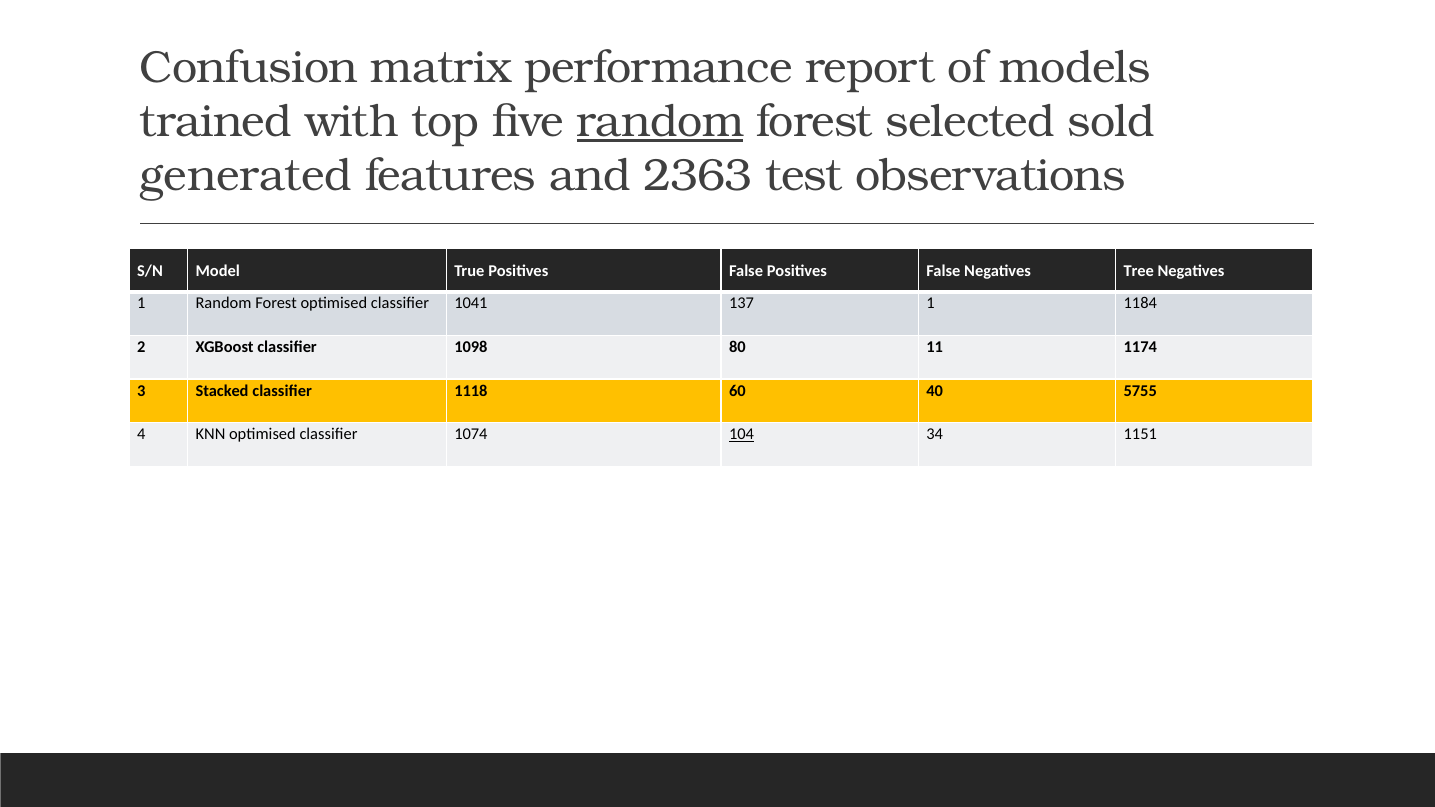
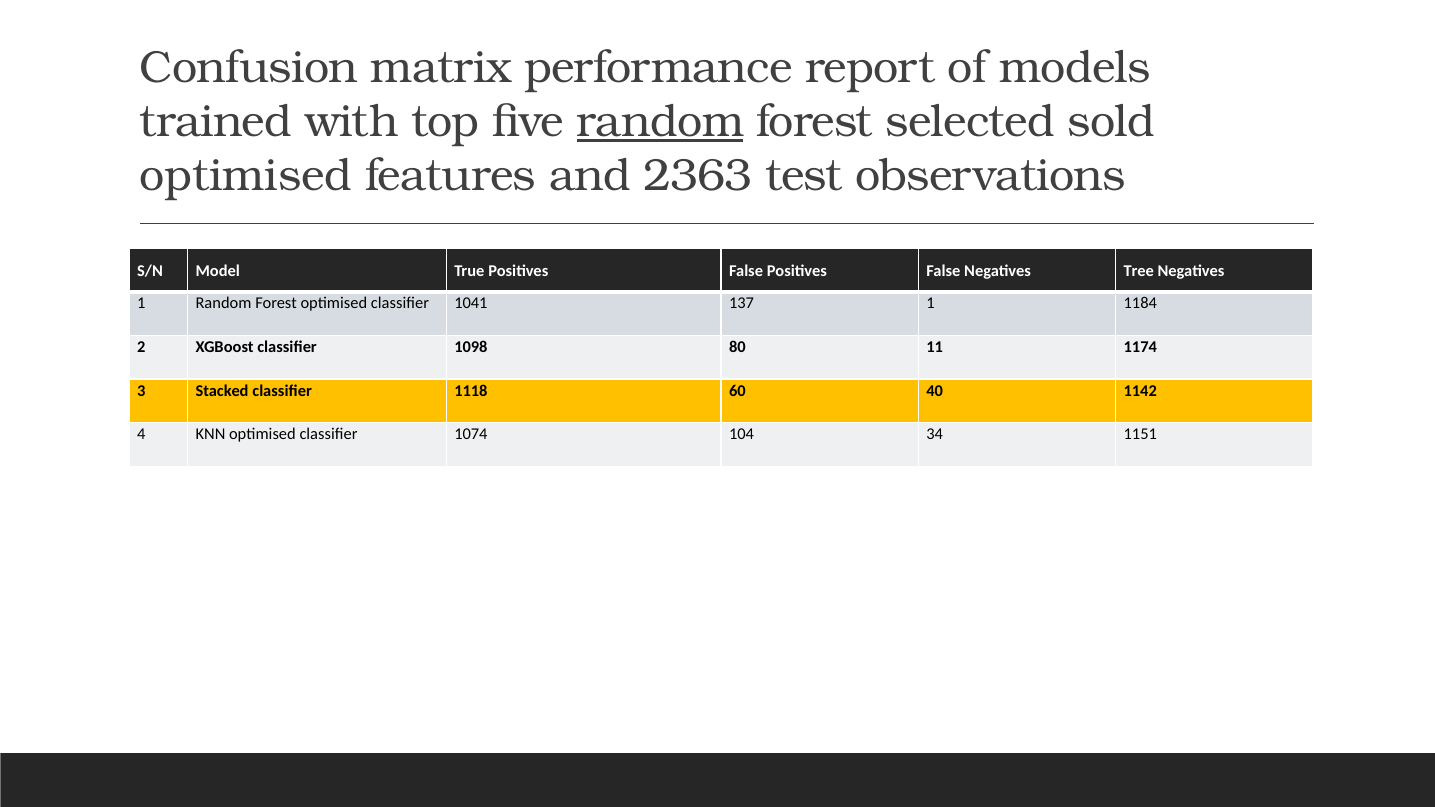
generated at (246, 175): generated -> optimised
5755: 5755 -> 1142
104 underline: present -> none
